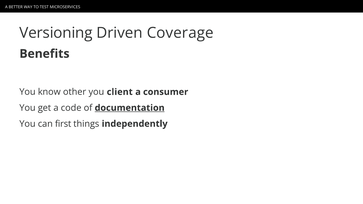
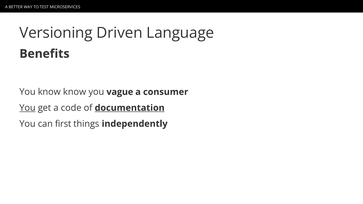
Coverage: Coverage -> Language
know other: other -> know
client: client -> vague
You at (27, 108) underline: none -> present
